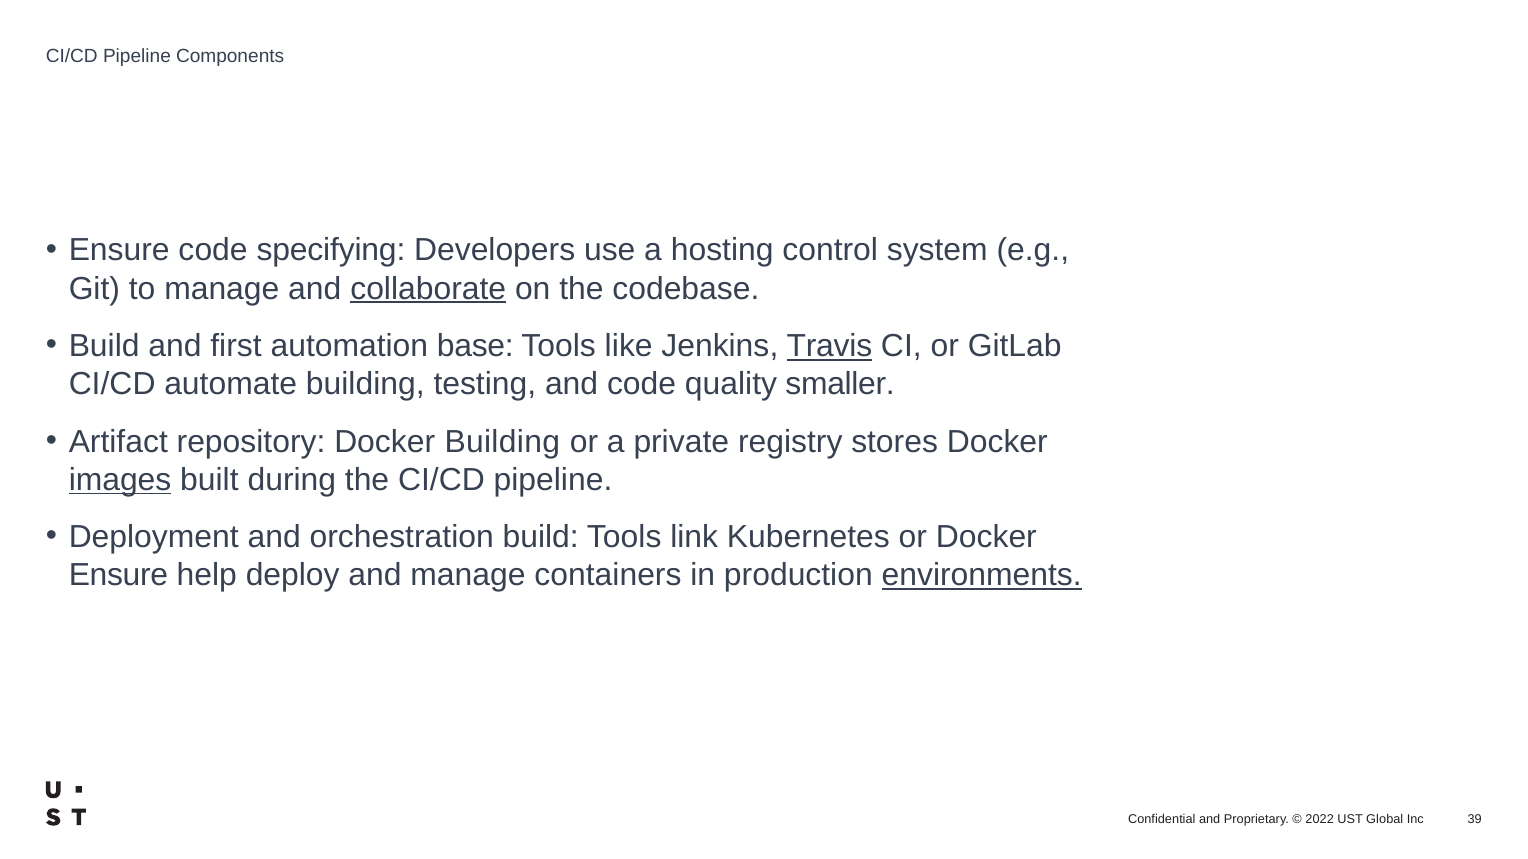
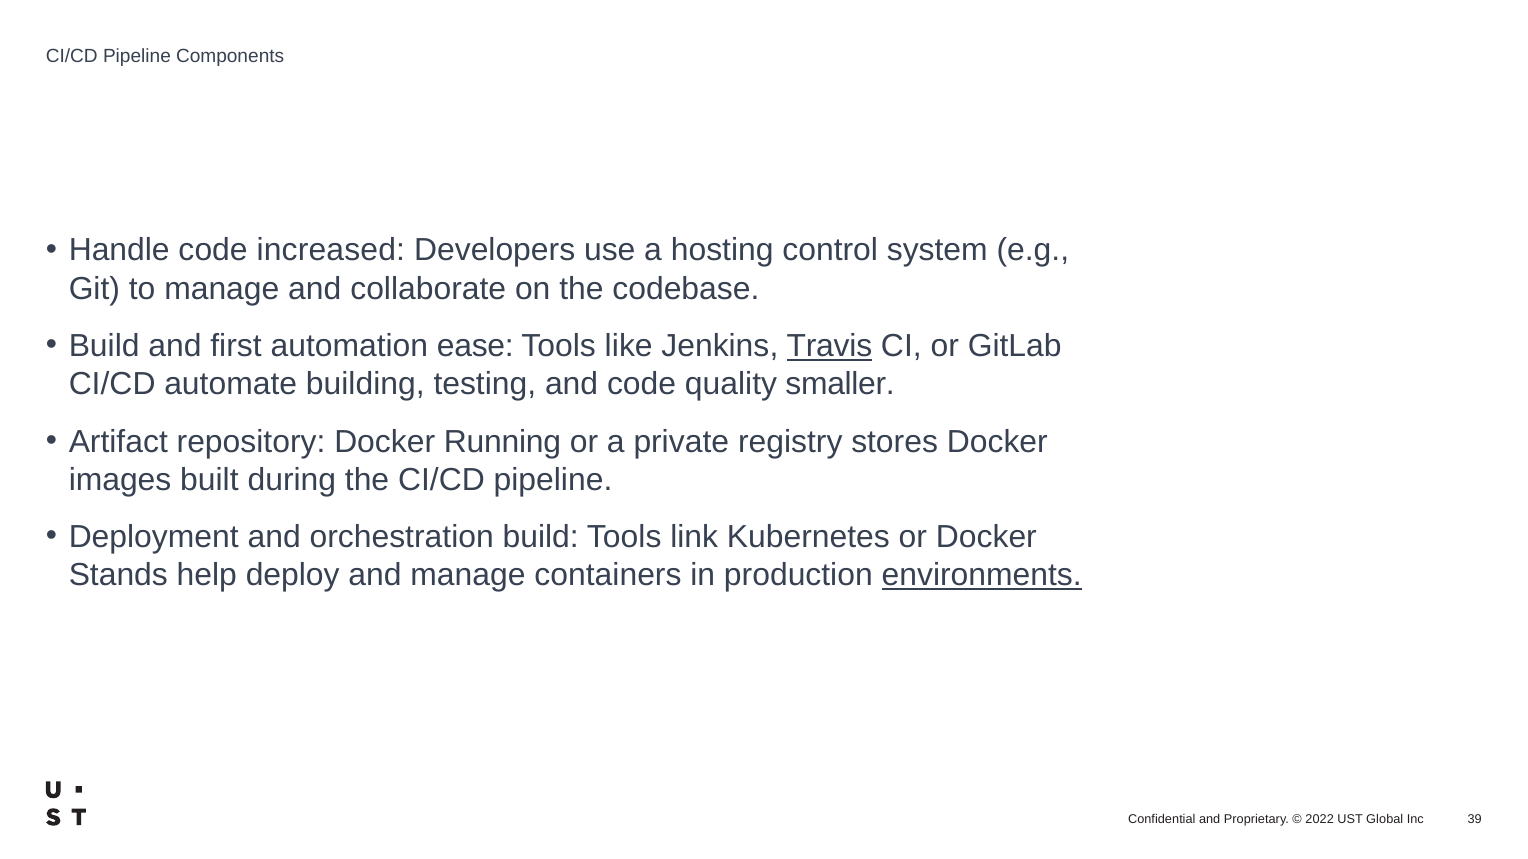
Ensure at (119, 251): Ensure -> Handle
specifying: specifying -> increased
collaborate underline: present -> none
base: base -> ease
Docker Building: Building -> Running
images underline: present -> none
Ensure at (118, 576): Ensure -> Stands
